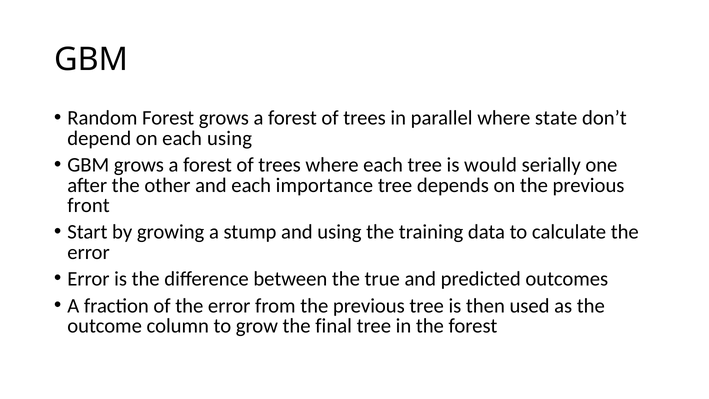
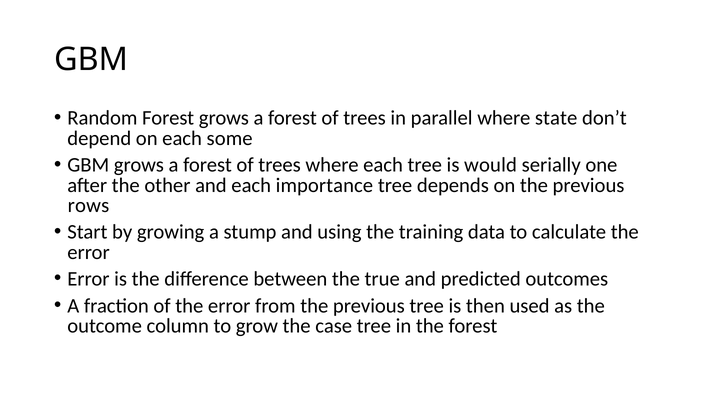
each using: using -> some
front: front -> rows
final: final -> case
